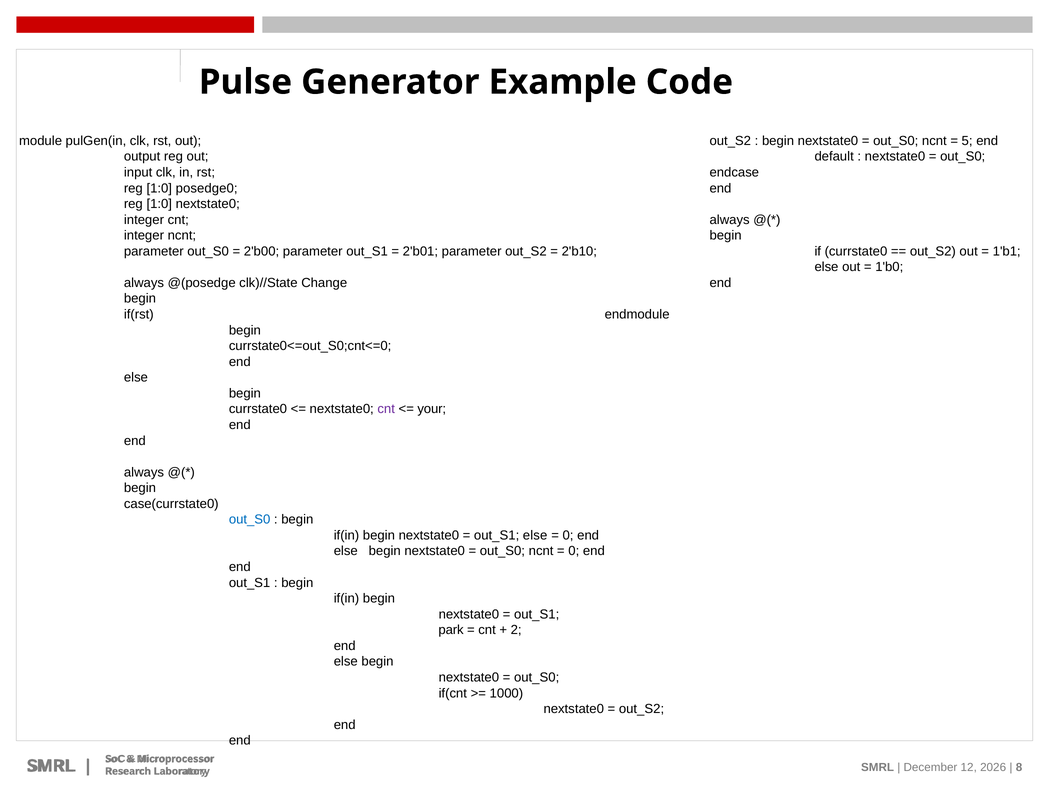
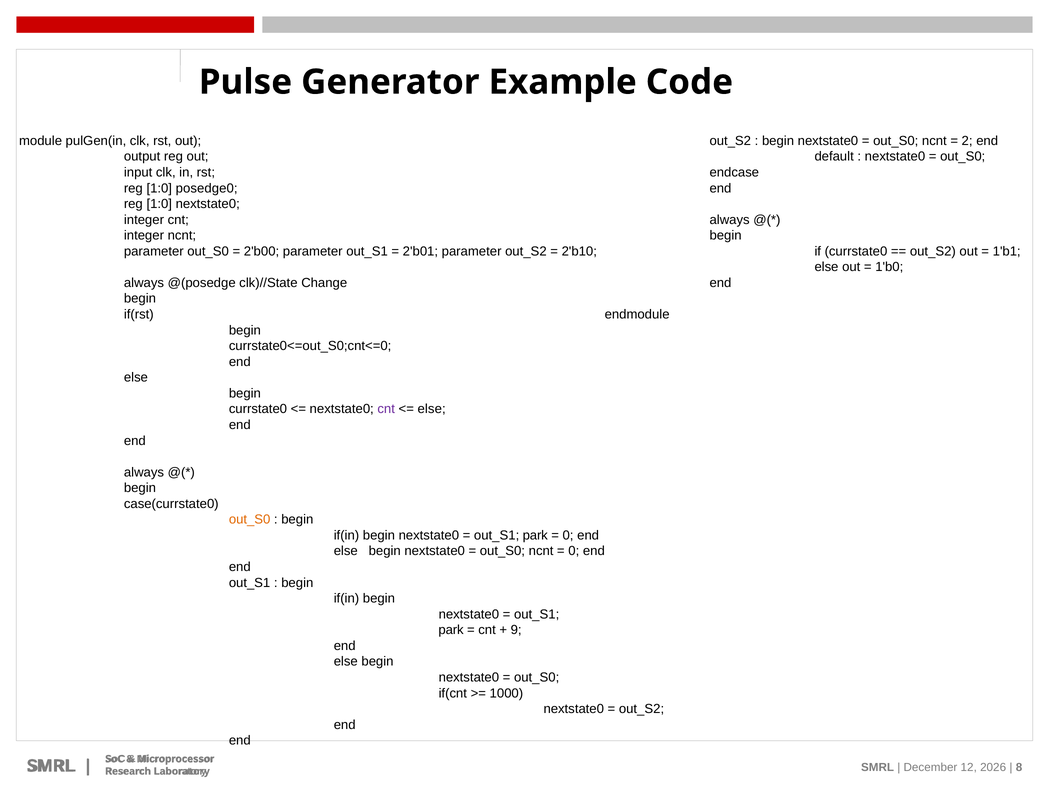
5: 5 -> 2
your at (432, 409): your -> else
out_S0 at (250, 519) colour: blue -> orange
else at (535, 535): else -> park
2: 2 -> 9
